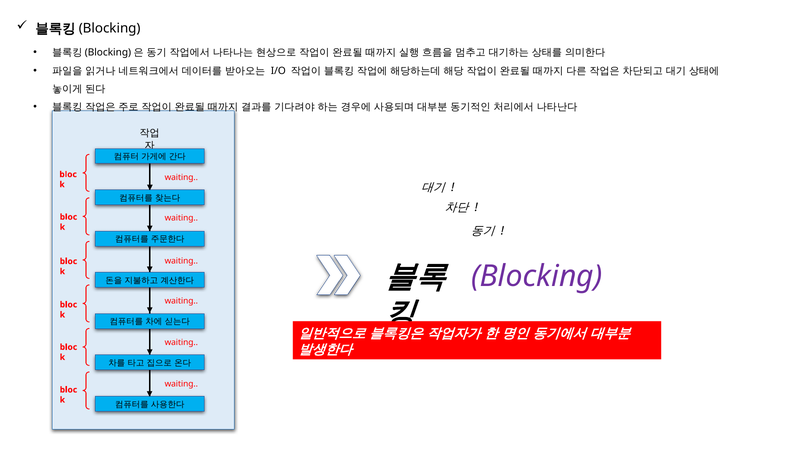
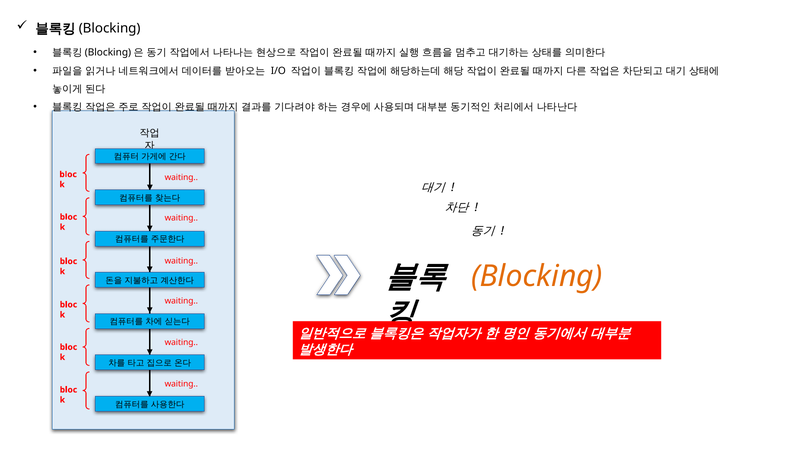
Blocking colour: purple -> orange
